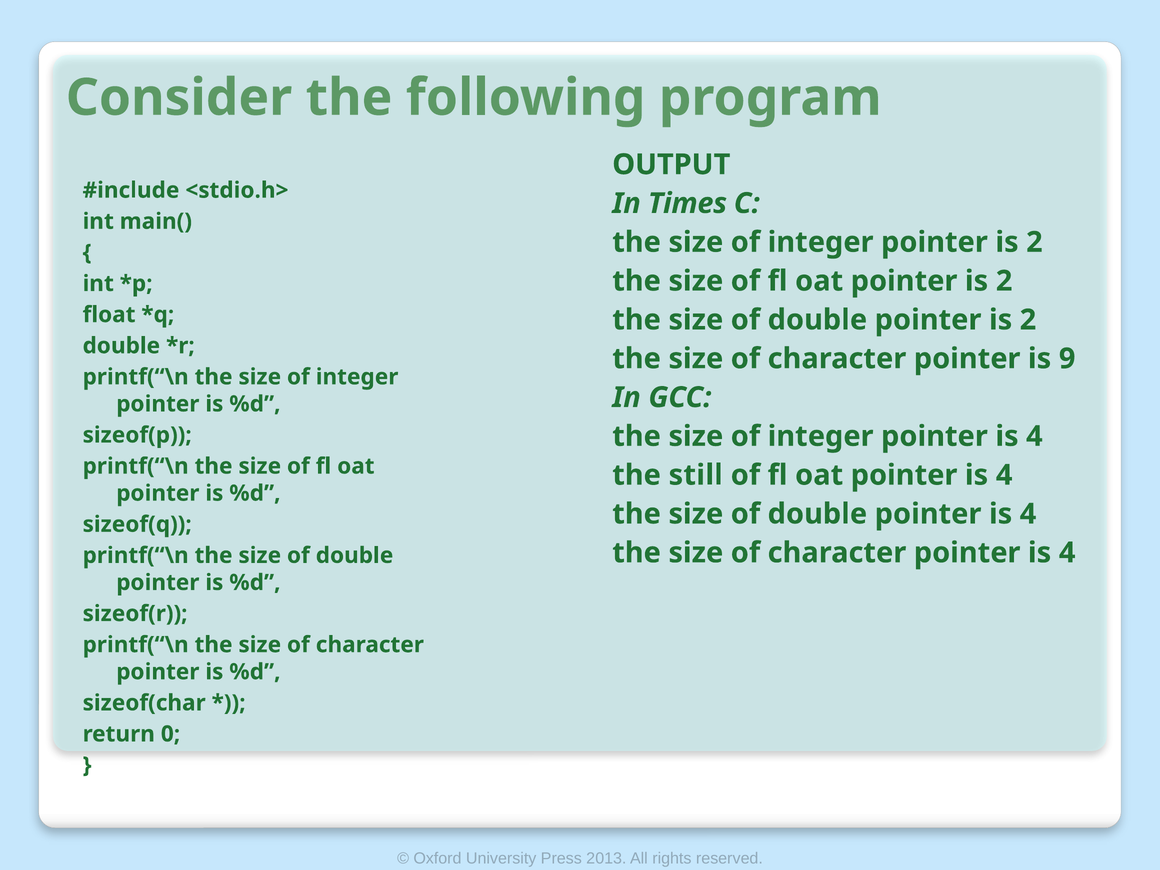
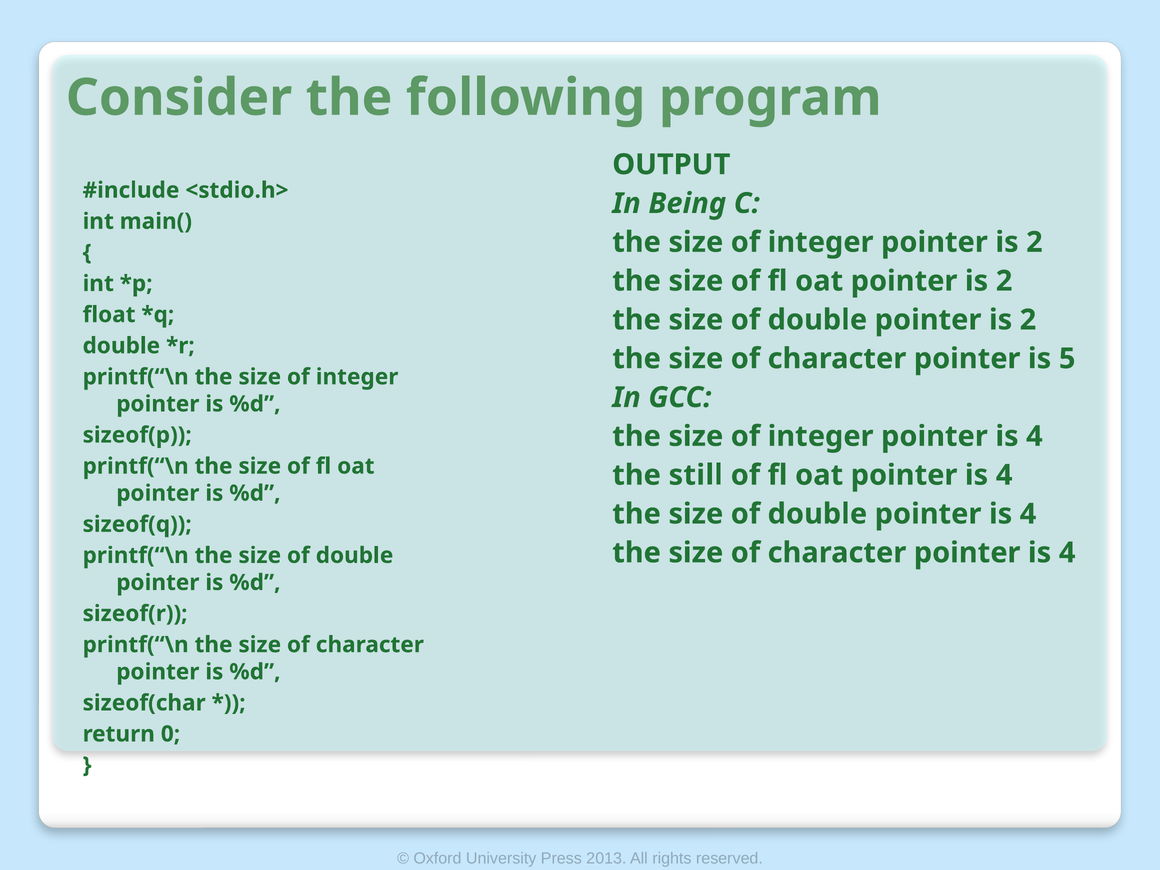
Times: Times -> Being
9: 9 -> 5
